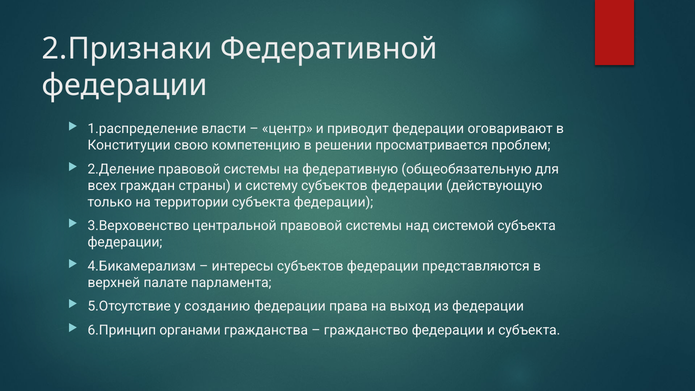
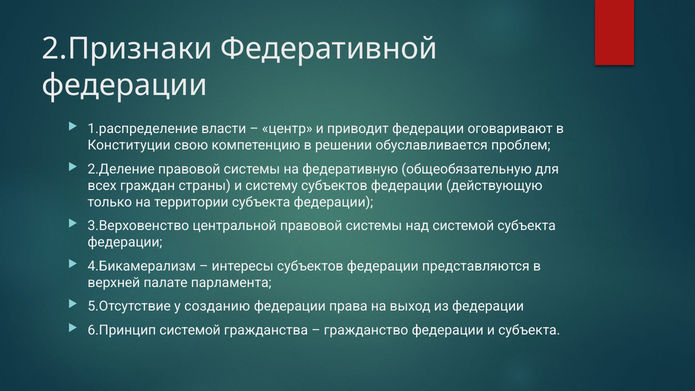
просматривается: просматривается -> обуславливается
6.Принцип органами: органами -> системой
